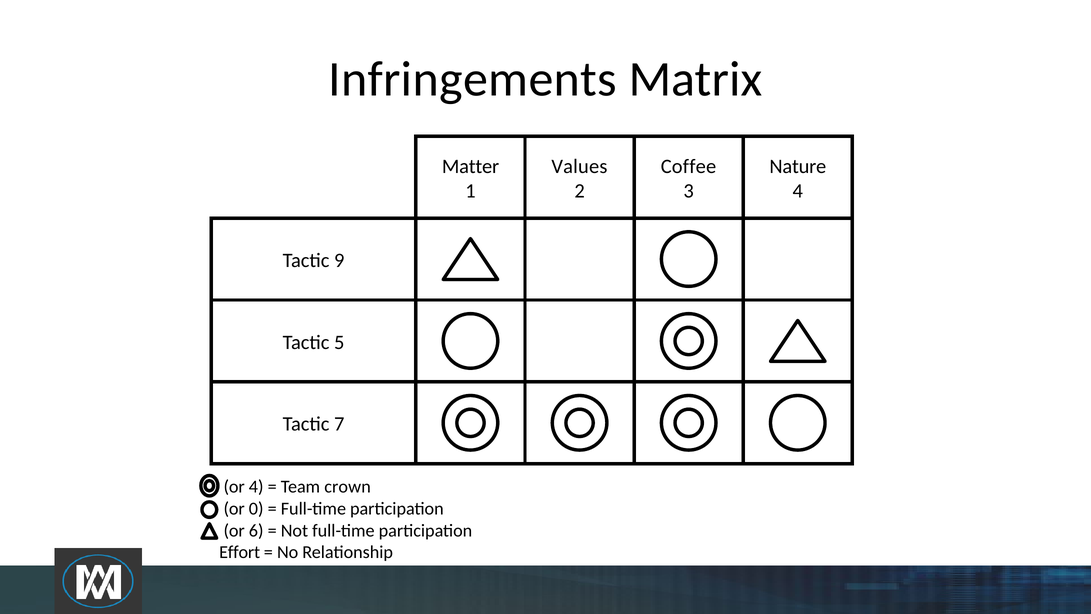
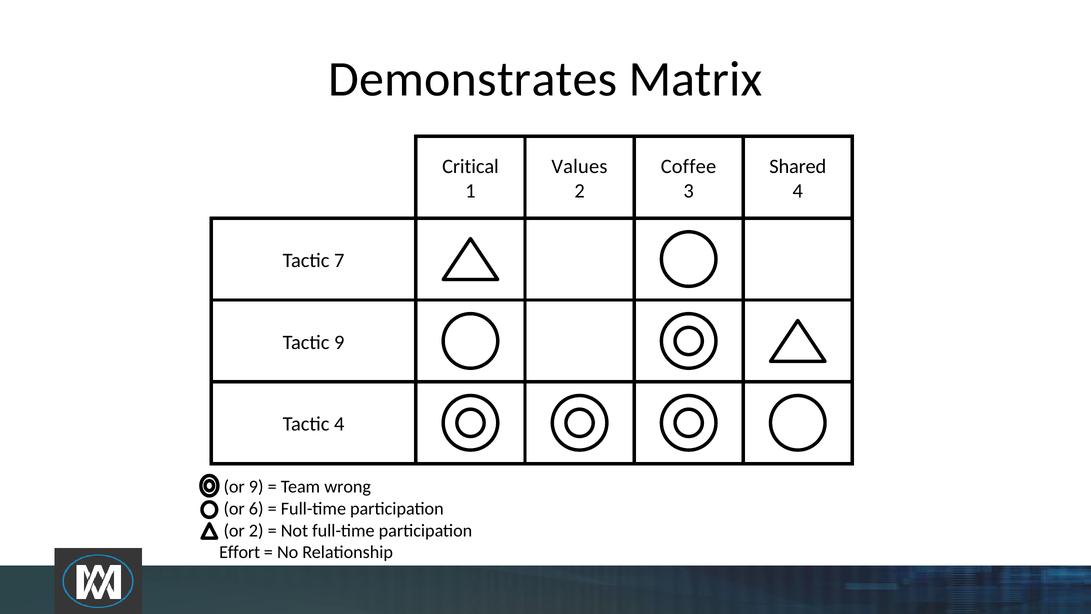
Infringements: Infringements -> Demonstrates
Matter: Matter -> Critical
Nature: Nature -> Shared
9: 9 -> 7
Tactic 5: 5 -> 9
Tactic 7: 7 -> 4
or 4: 4 -> 9
crown: crown -> wrong
0: 0 -> 6
or 6: 6 -> 2
